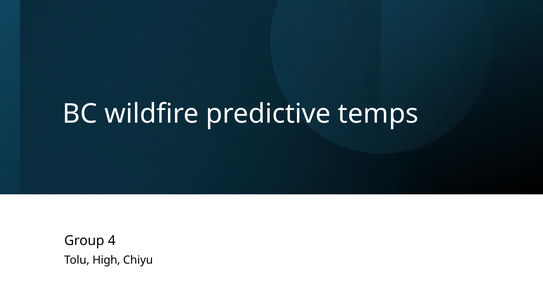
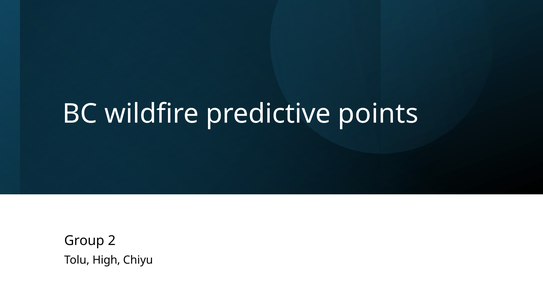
temps: temps -> points
4: 4 -> 2
